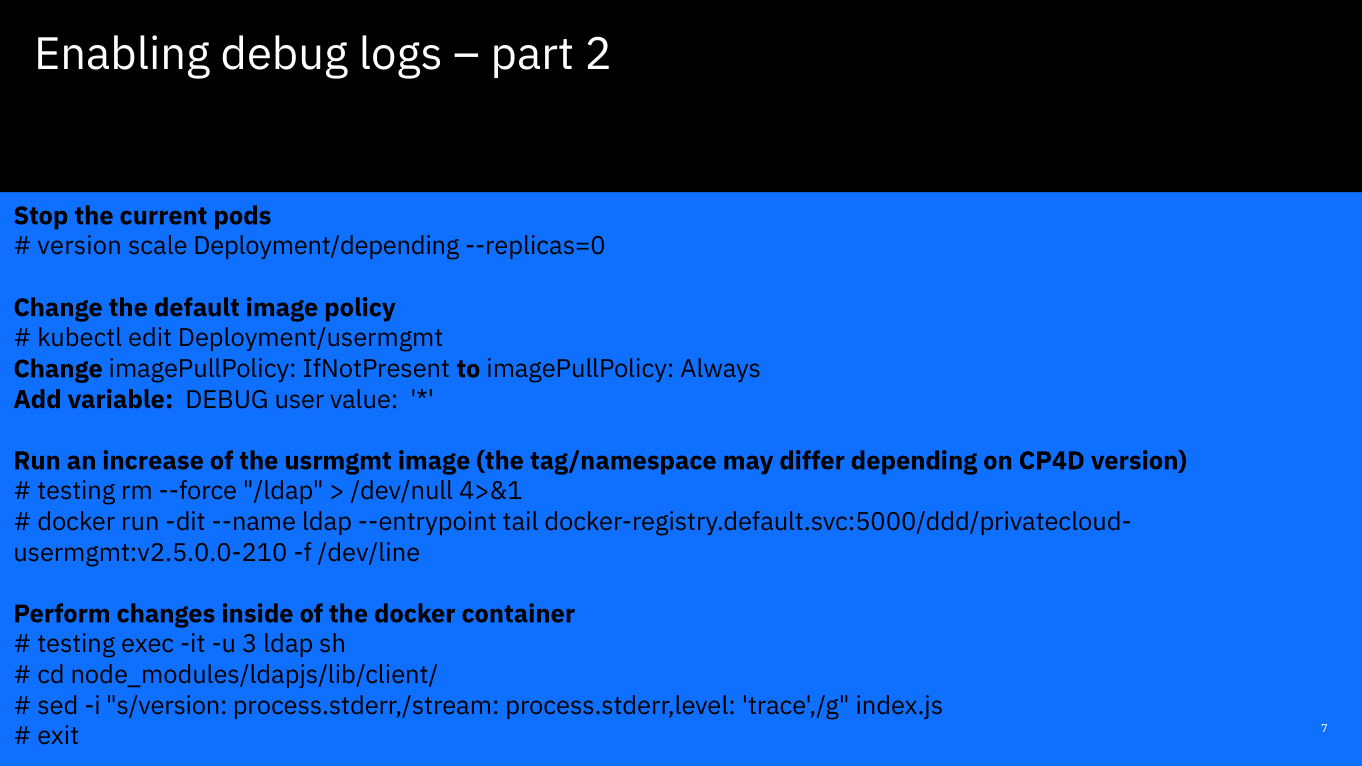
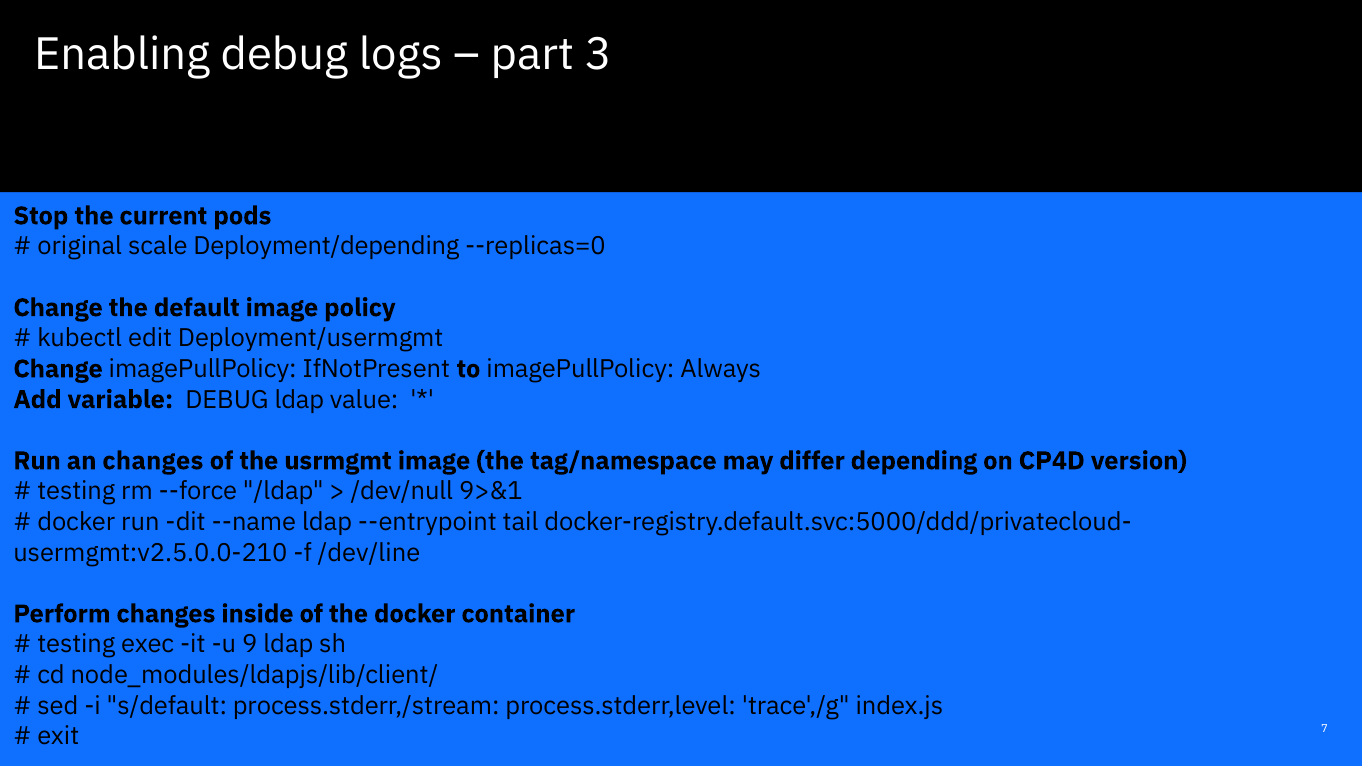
2: 2 -> 3
version at (80, 247): version -> original
DEBUG user: user -> ldap
an increase: increase -> changes
4>&1: 4>&1 -> 9>&1
3: 3 -> 9
s/version: s/version -> s/default
